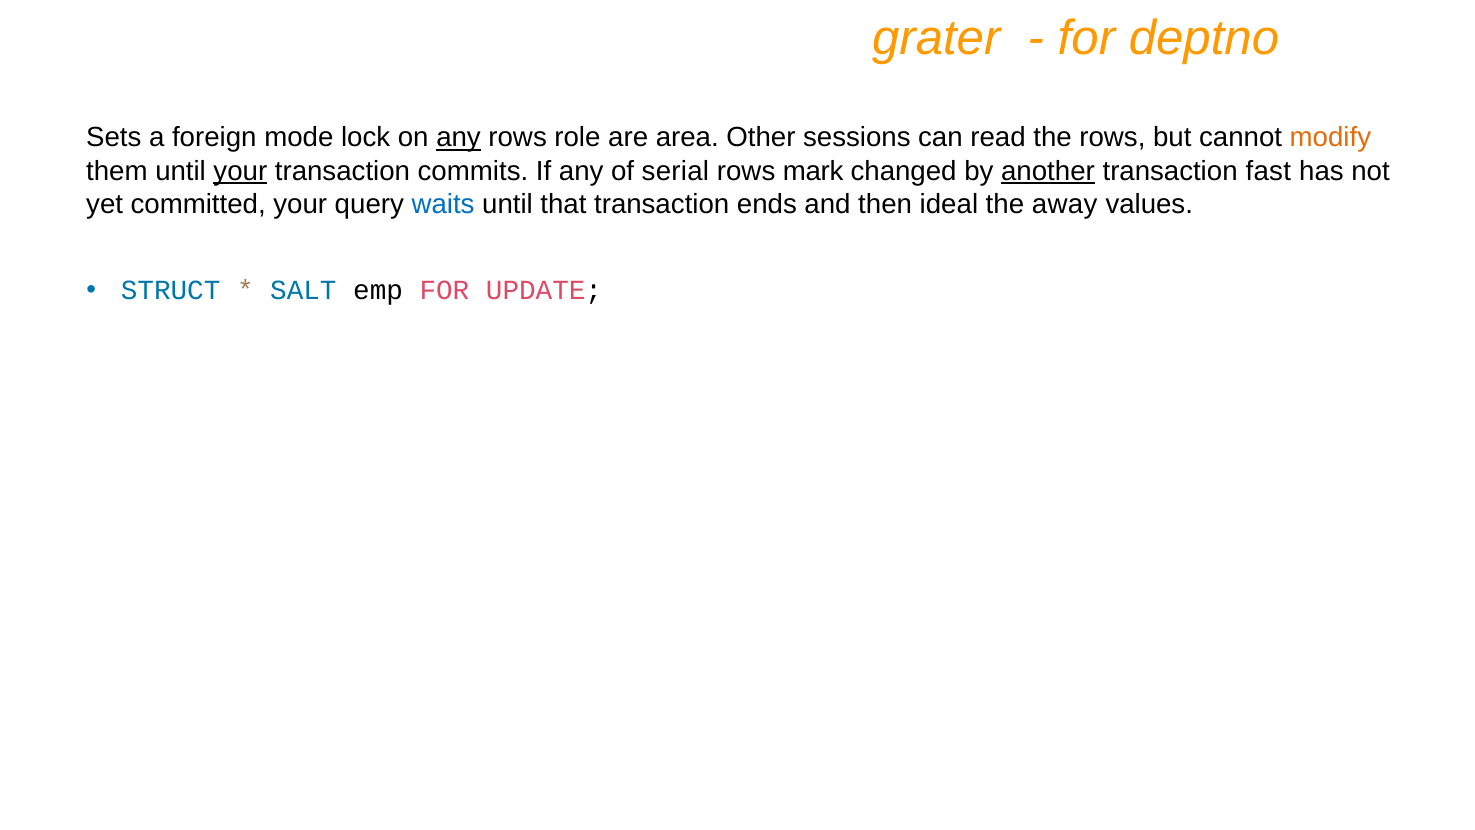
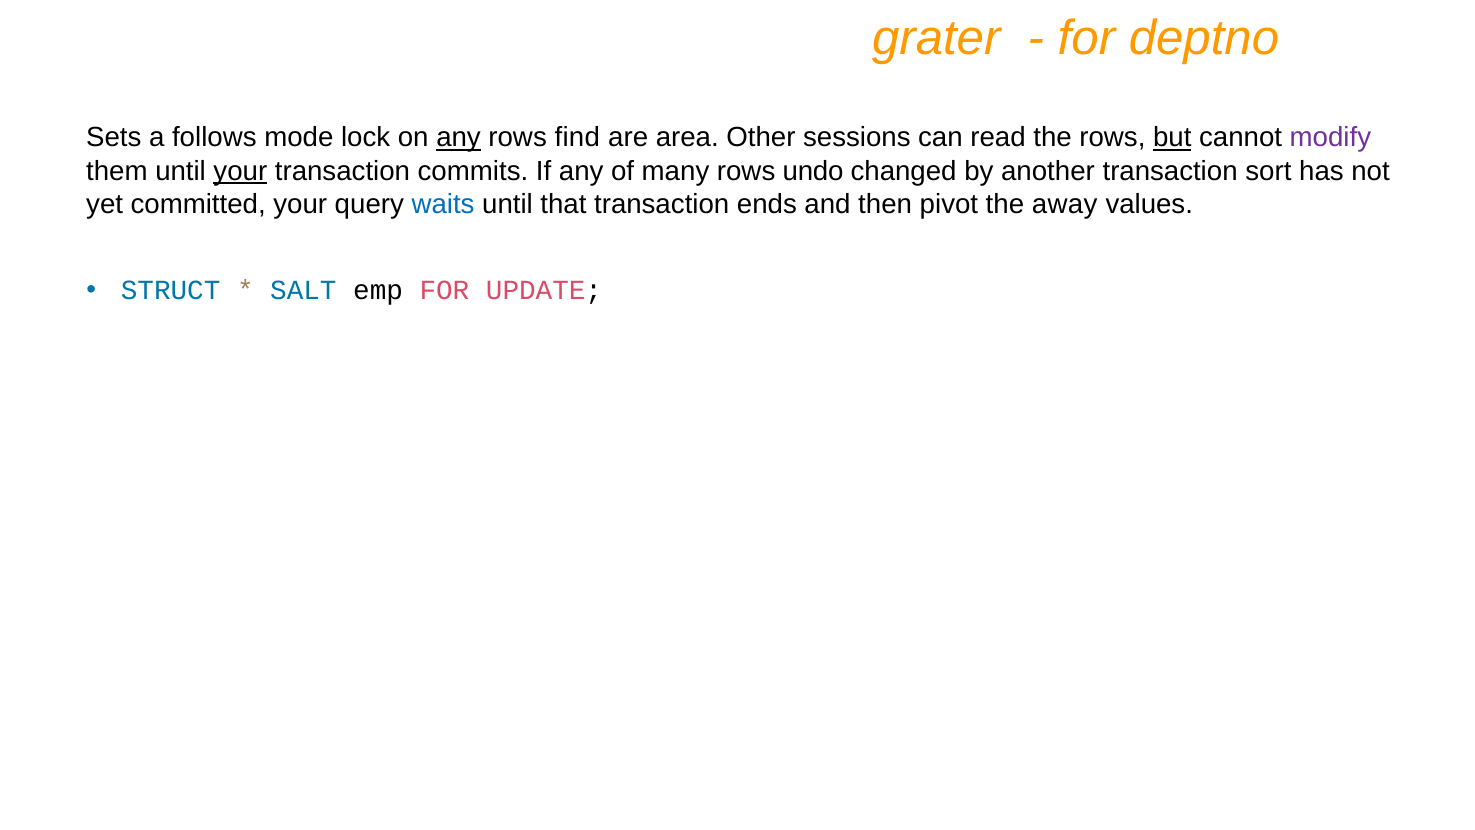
foreign: foreign -> follows
role: role -> find
but underline: none -> present
modify colour: orange -> purple
serial: serial -> many
mark: mark -> undo
another underline: present -> none
fast: fast -> sort
ideal: ideal -> pivot
